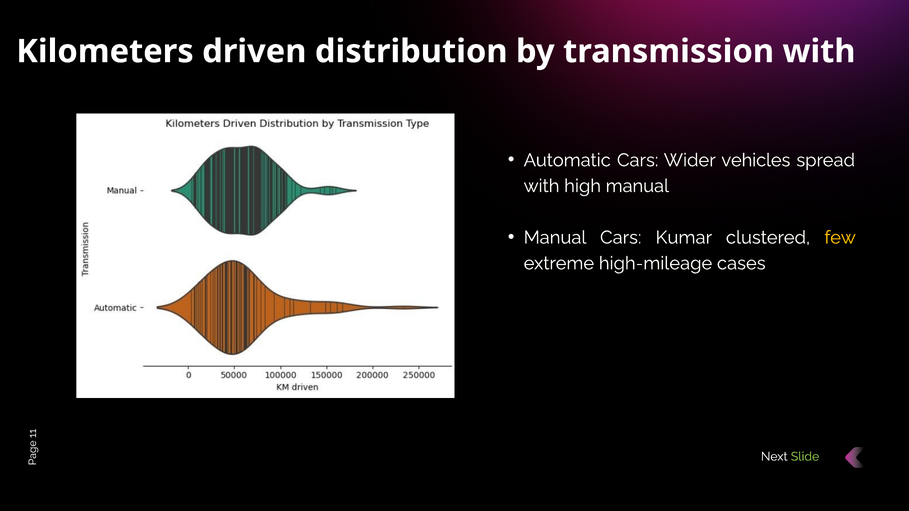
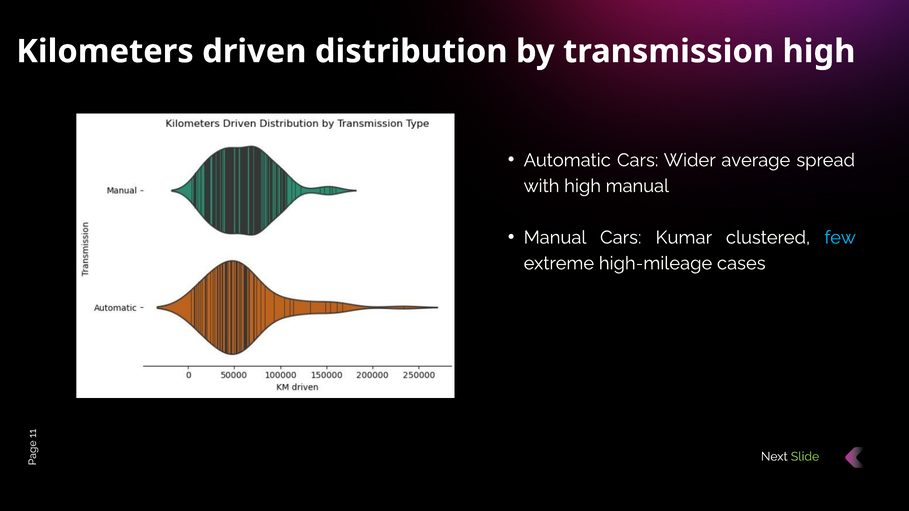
transmission with: with -> high
vehicles: vehicles -> average
few colour: yellow -> light blue
